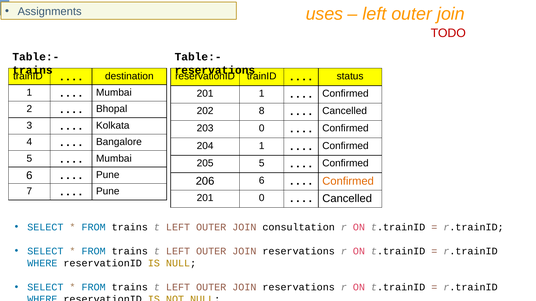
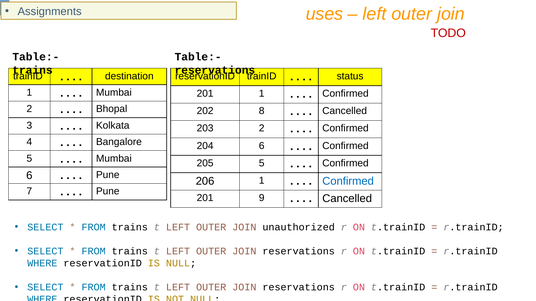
203 0: 0 -> 2
204 1: 1 -> 6
206 6: 6 -> 1
Confirmed at (348, 181) colour: orange -> blue
201 0: 0 -> 9
consultation: consultation -> unauthorized
